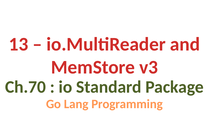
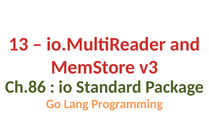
Ch.70: Ch.70 -> Ch.86
